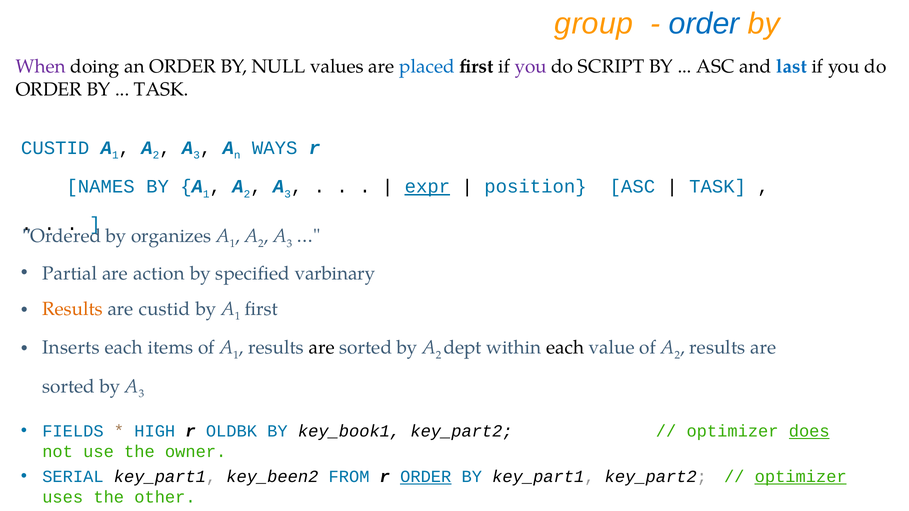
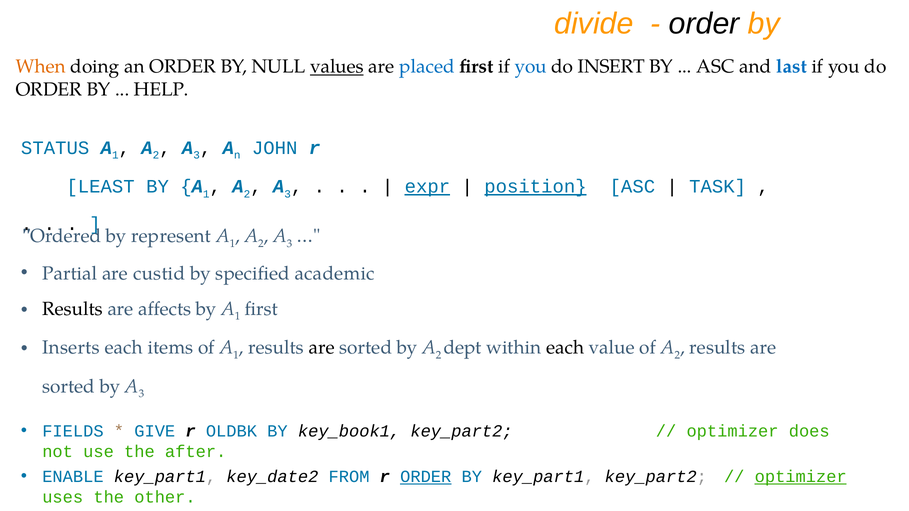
group: group -> divide
order at (704, 24) colour: blue -> black
When colour: purple -> orange
values underline: none -> present
you at (531, 67) colour: purple -> blue
SCRIPT: SCRIPT -> INSERT
TASK at (161, 90): TASK -> HELP
CUSTID at (55, 148): CUSTID -> STATUS
WAYS: WAYS -> JOHN
NAMES: NAMES -> LEAST
position underline: none -> present
organizes: organizes -> represent
action: action -> custid
varbinary: varbinary -> academic
Results at (73, 309) colour: orange -> black
are custid: custid -> affects
HIGH: HIGH -> GIVE
does underline: present -> none
owner: owner -> after
SERIAL: SERIAL -> ENABLE
key_been2: key_been2 -> key_date2
